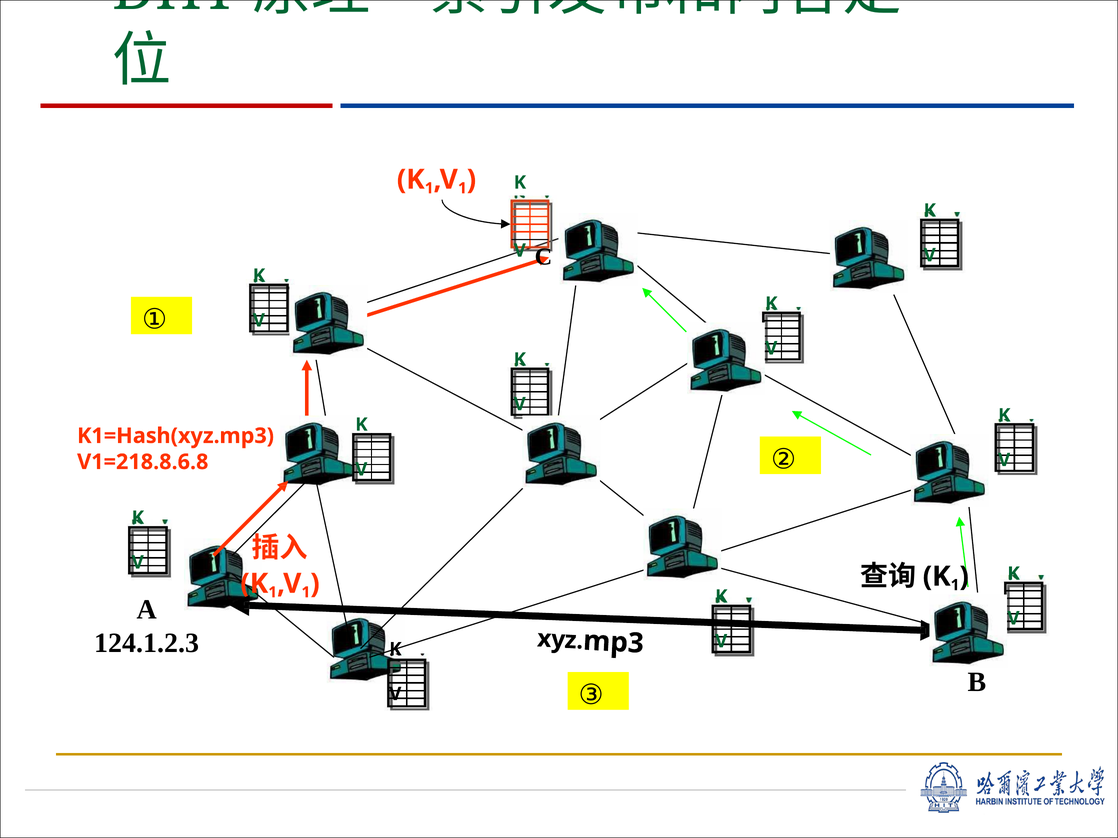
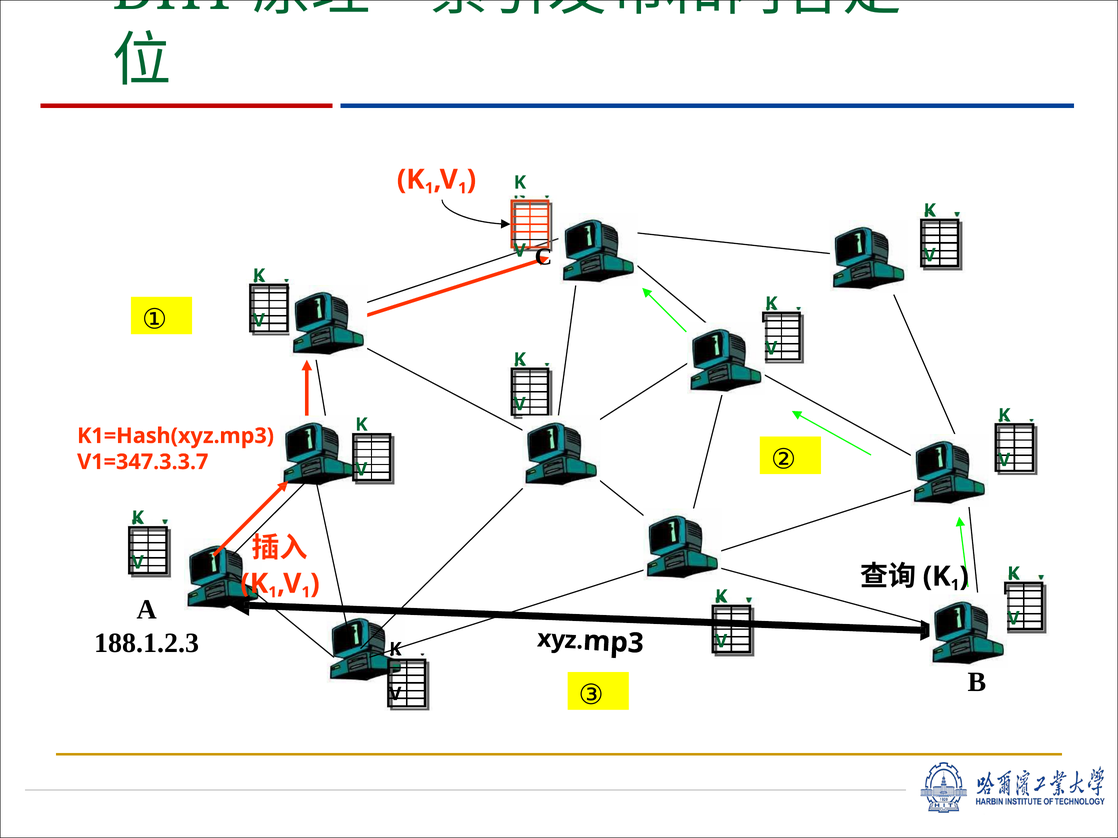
V1=218.8.6.8: V1=218.8.6.8 -> V1=347.3.3.7
124.1.2.3: 124.1.2.3 -> 188.1.2.3
